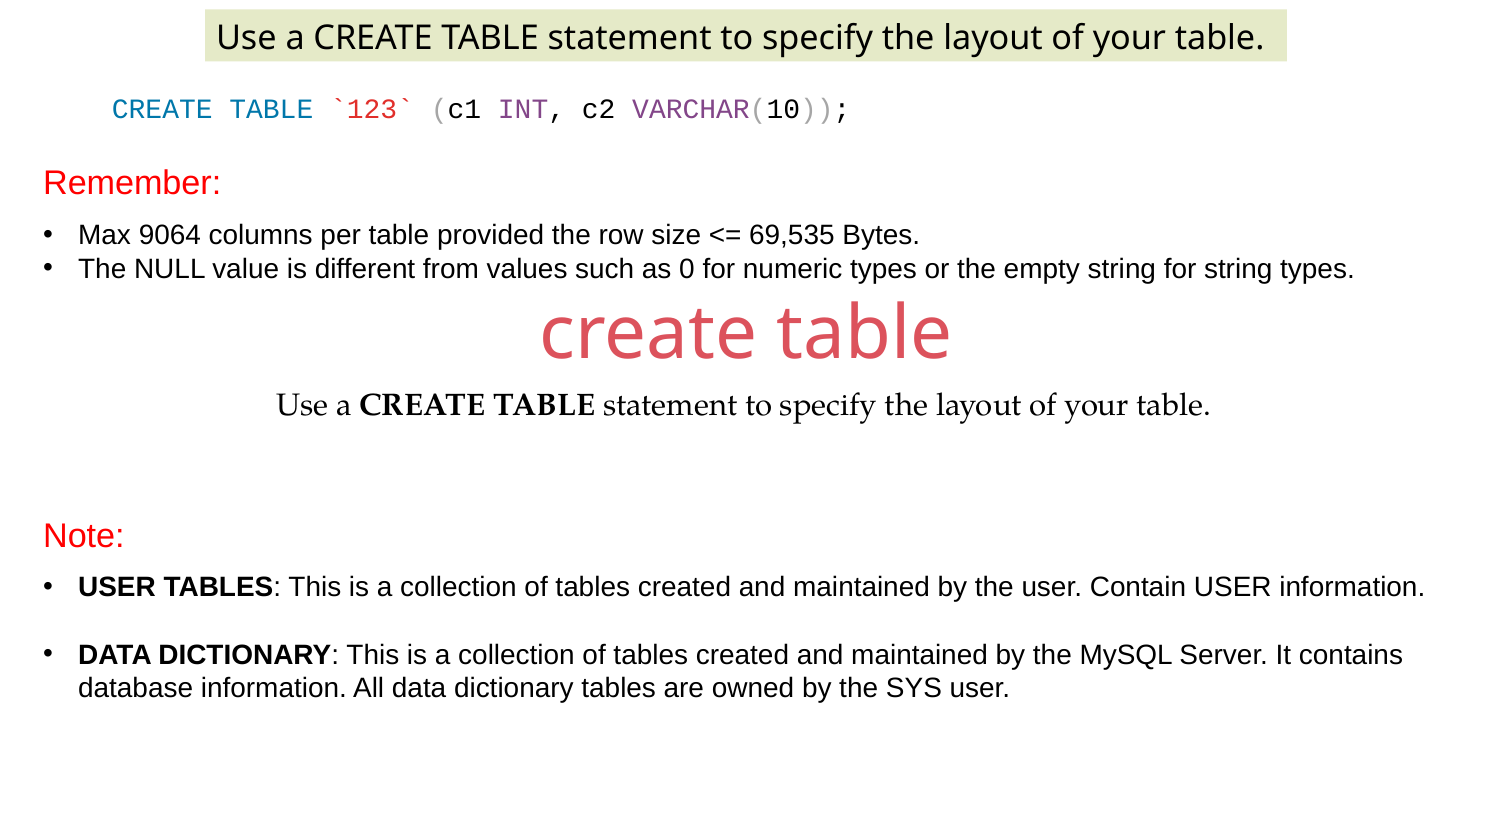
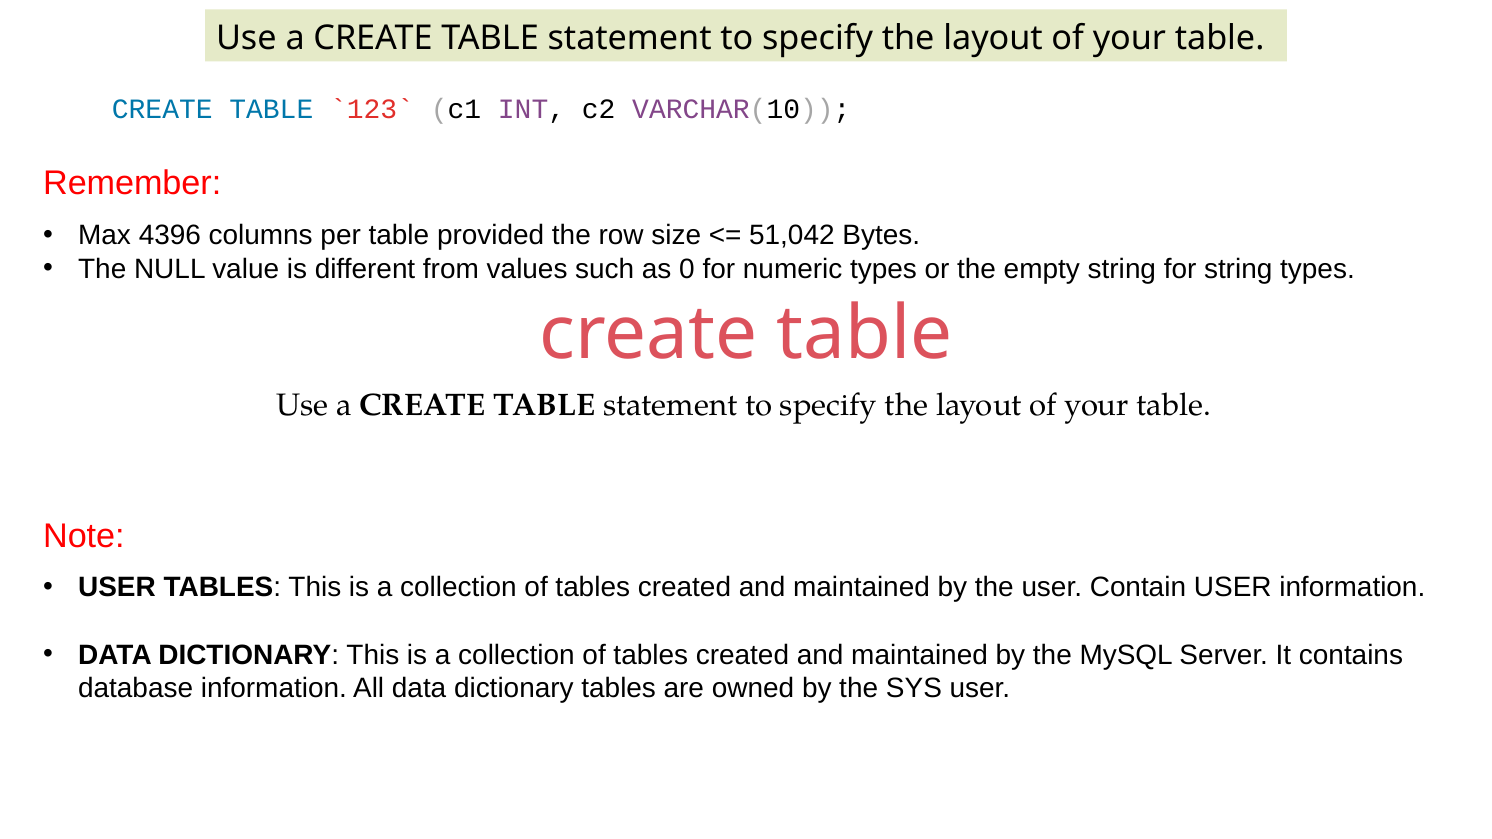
9064: 9064 -> 4396
69,535: 69,535 -> 51,042
